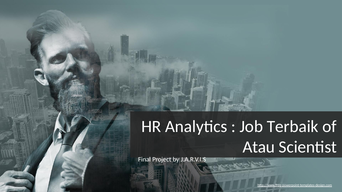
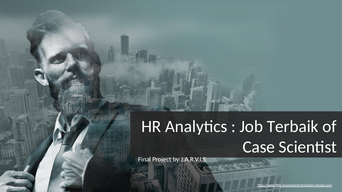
Atau: Atau -> Case
